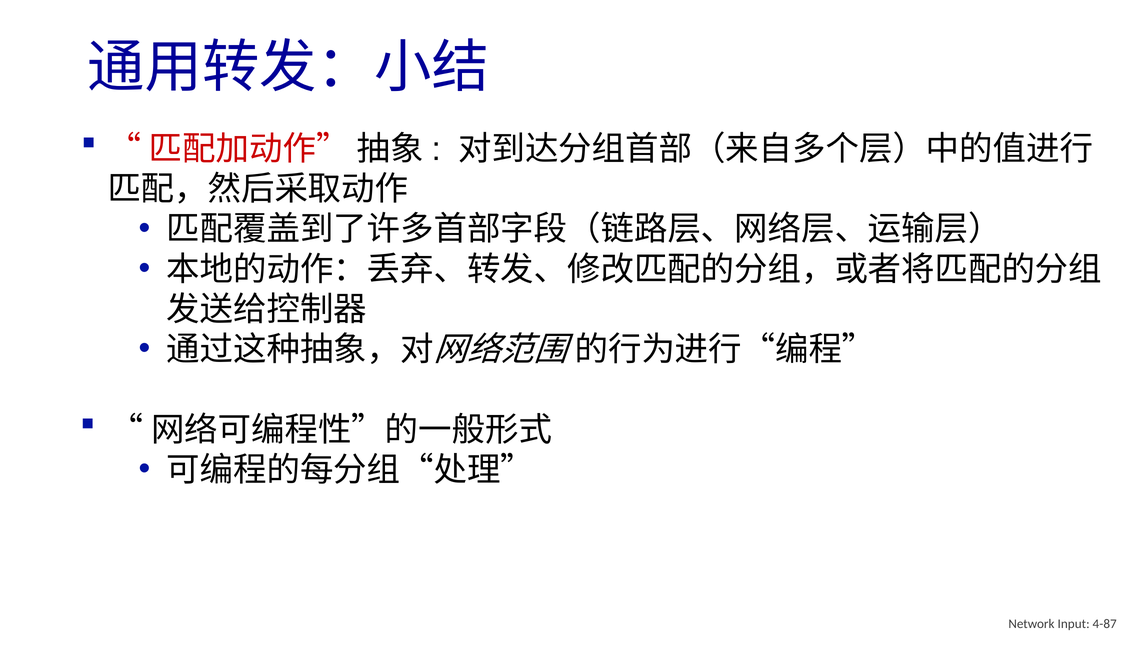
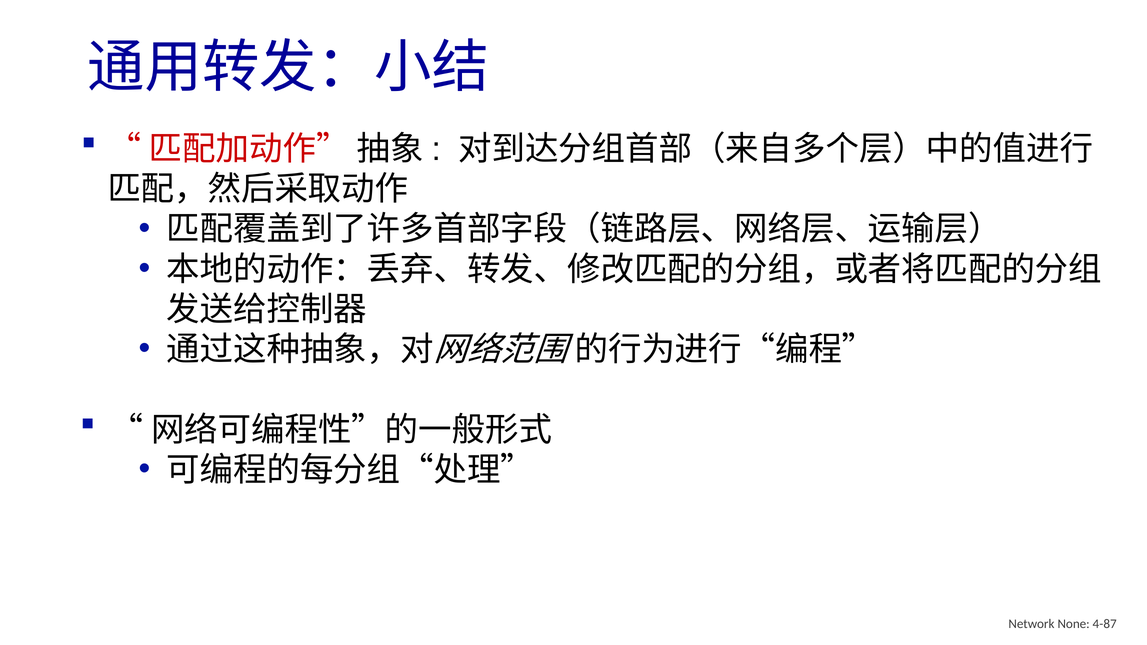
Input: Input -> None
